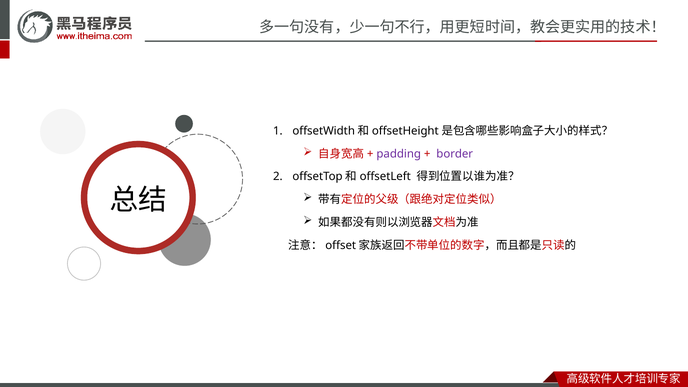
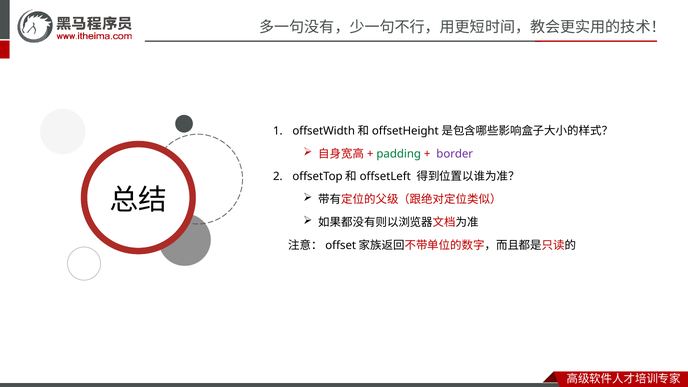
padding colour: purple -> green
